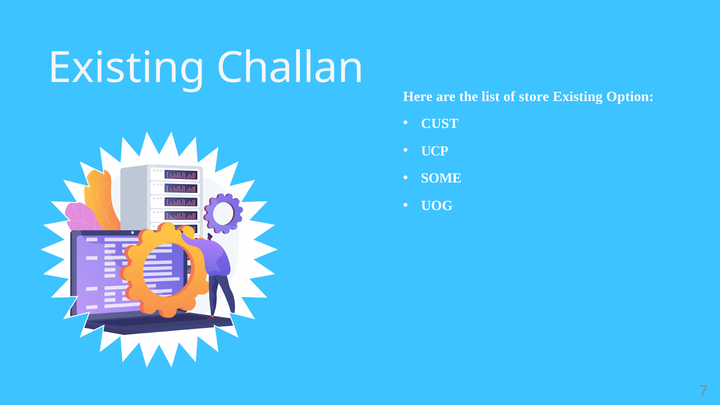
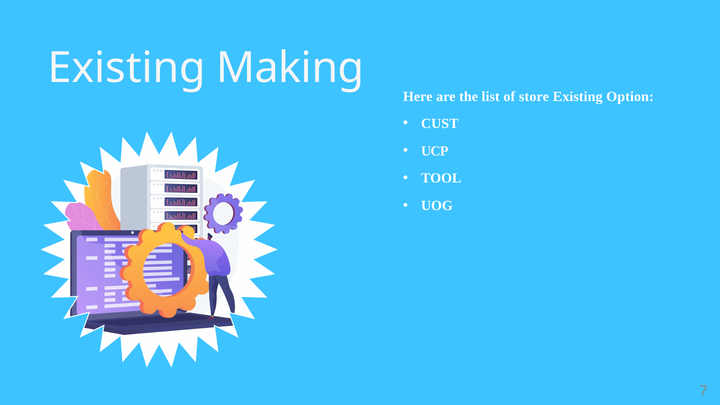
Challan: Challan -> Making
SOME: SOME -> TOOL
